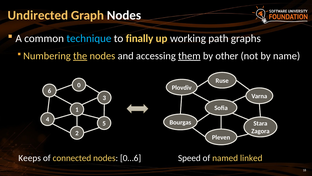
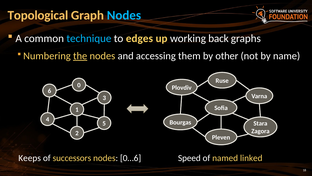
Undirected: Undirected -> Topological
Nodes at (124, 15) colour: white -> light blue
finally: finally -> edges
path: path -> back
them underline: present -> none
connected: connected -> successors
